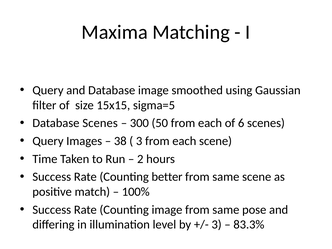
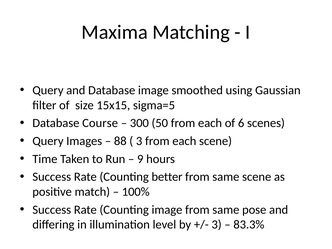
Database Scenes: Scenes -> Course
38: 38 -> 88
2: 2 -> 9
